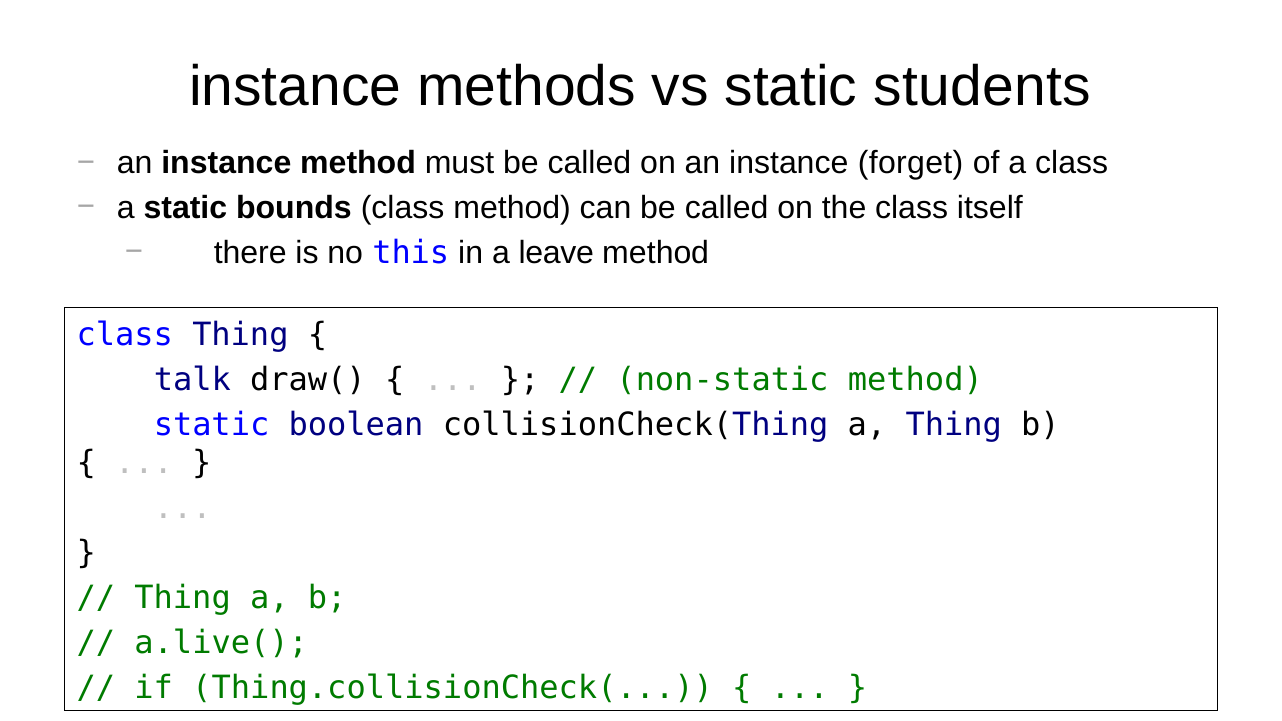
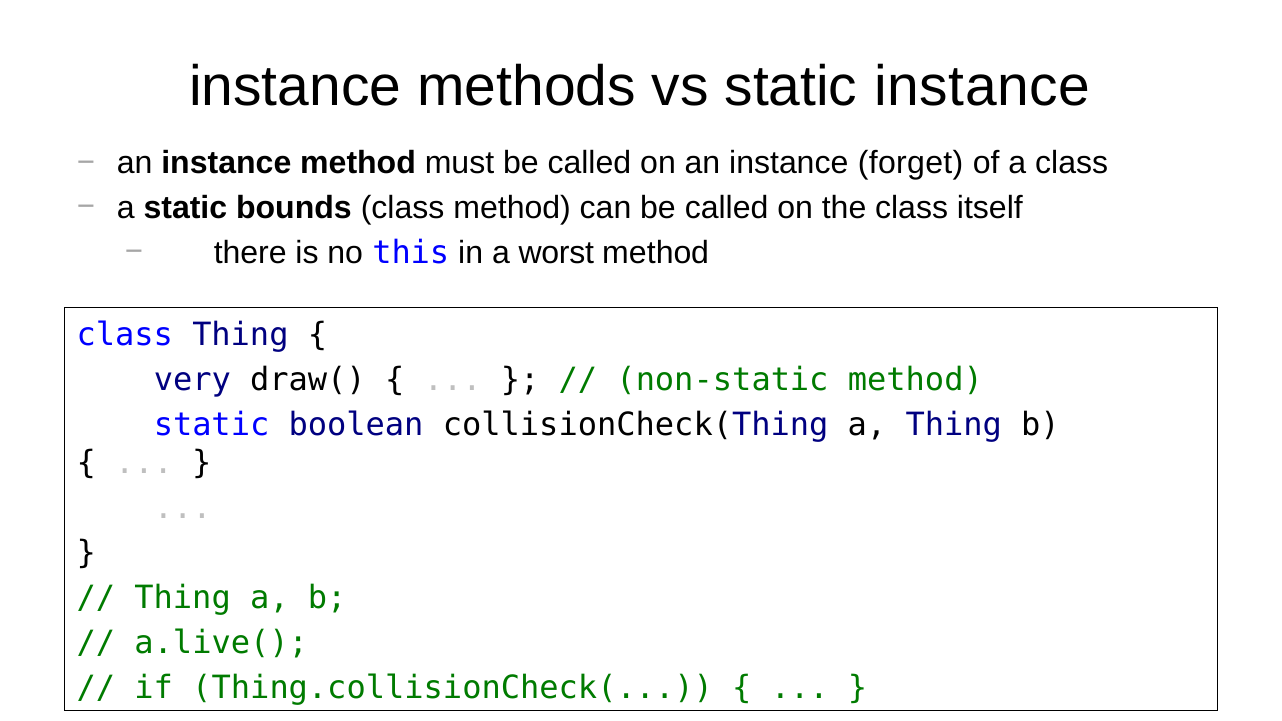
static students: students -> instance
leave: leave -> worst
talk: talk -> very
